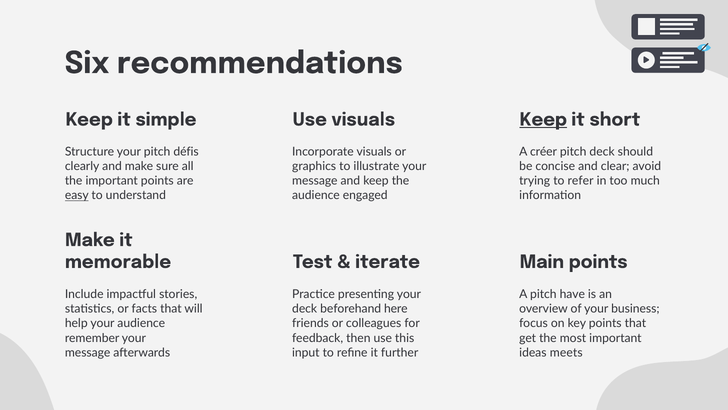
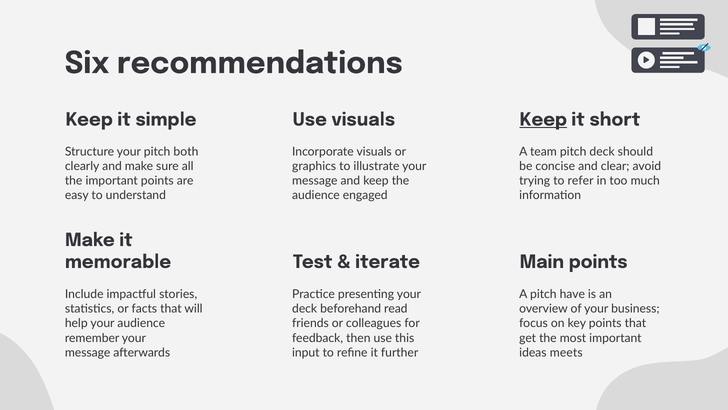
défis: défis -> both
créer: créer -> team
easy underline: present -> none
here: here -> read
